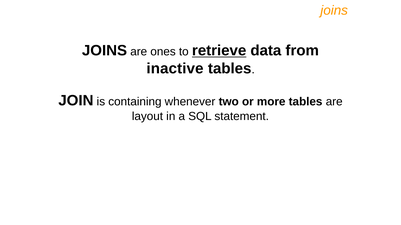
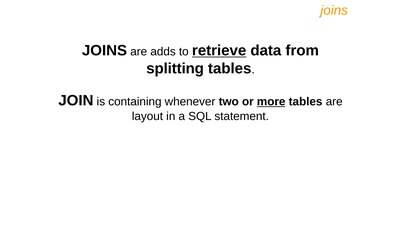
ones: ones -> adds
inactive: inactive -> splitting
more underline: none -> present
